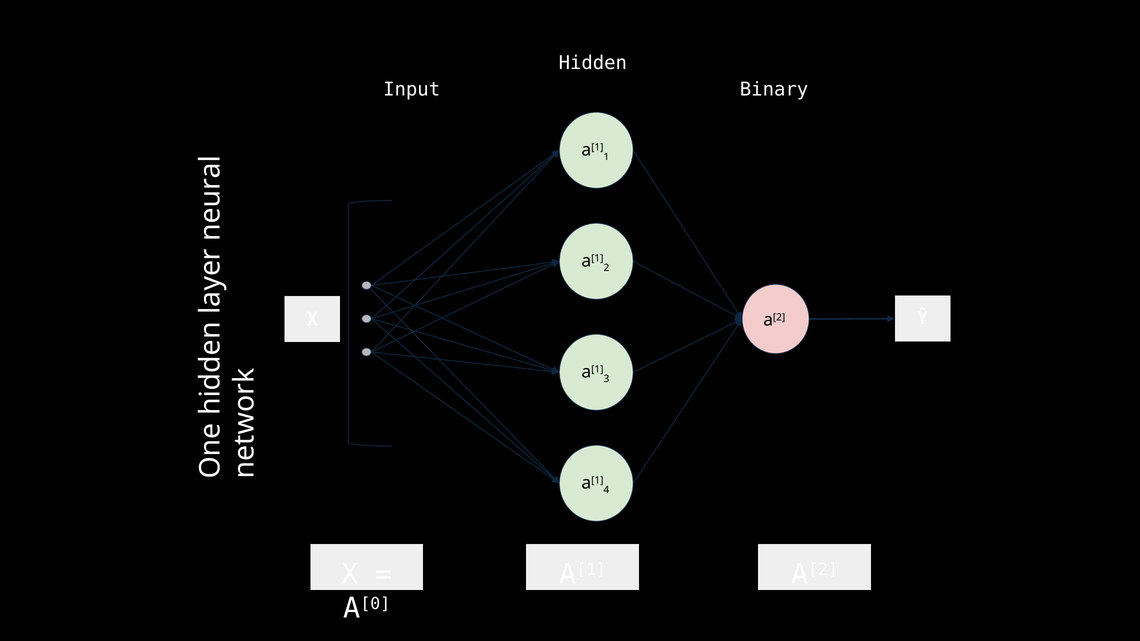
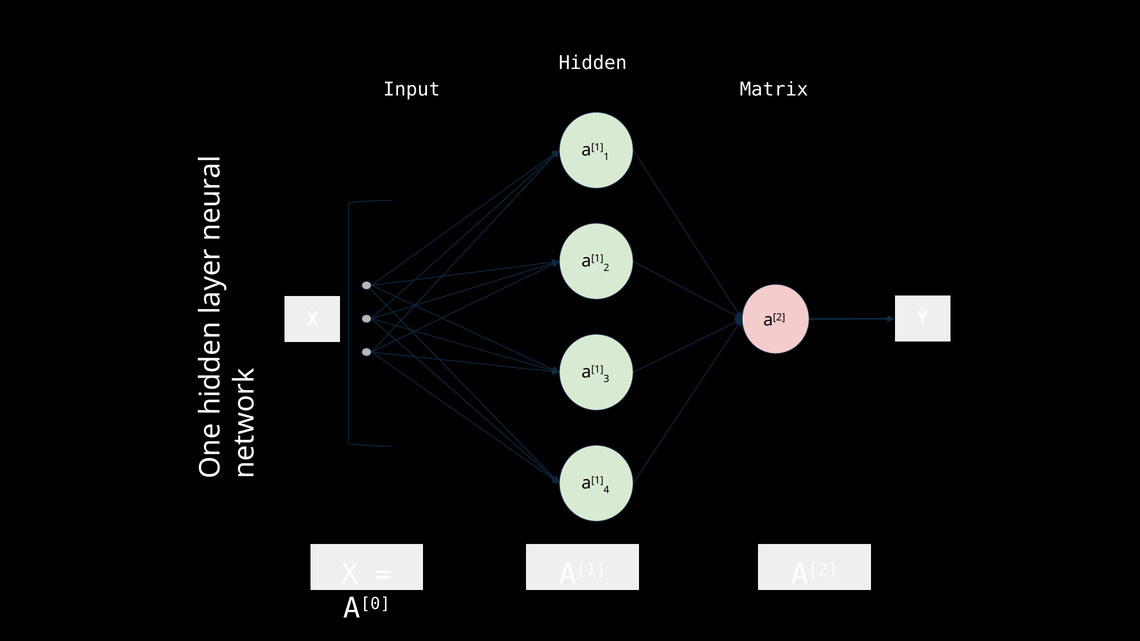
Binary: Binary -> Matrix
